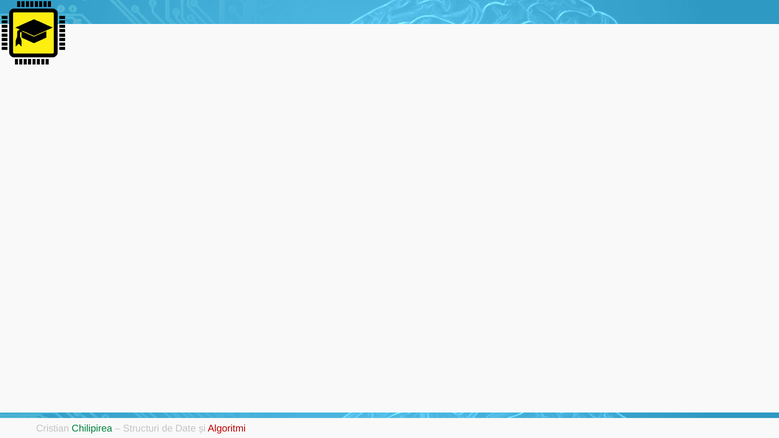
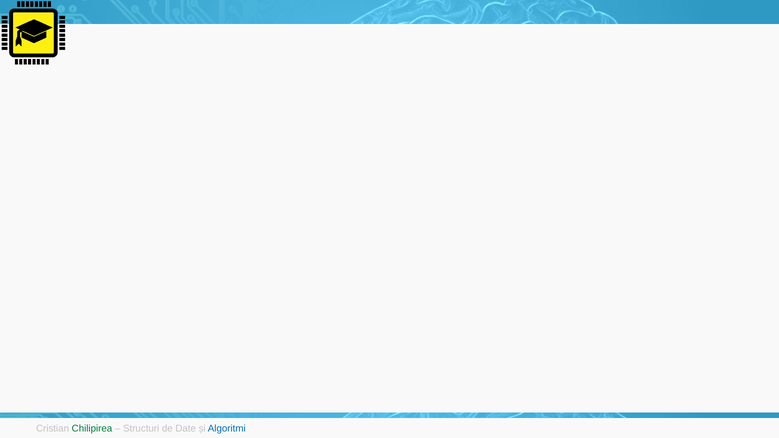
Algoritmi colour: red -> blue
